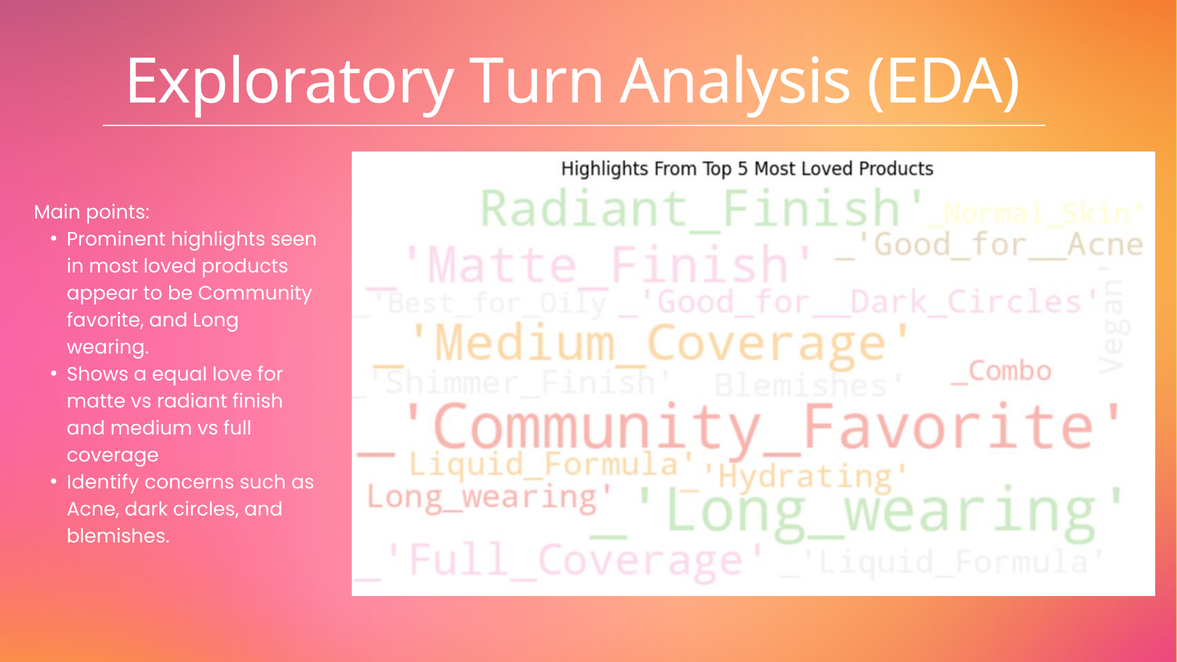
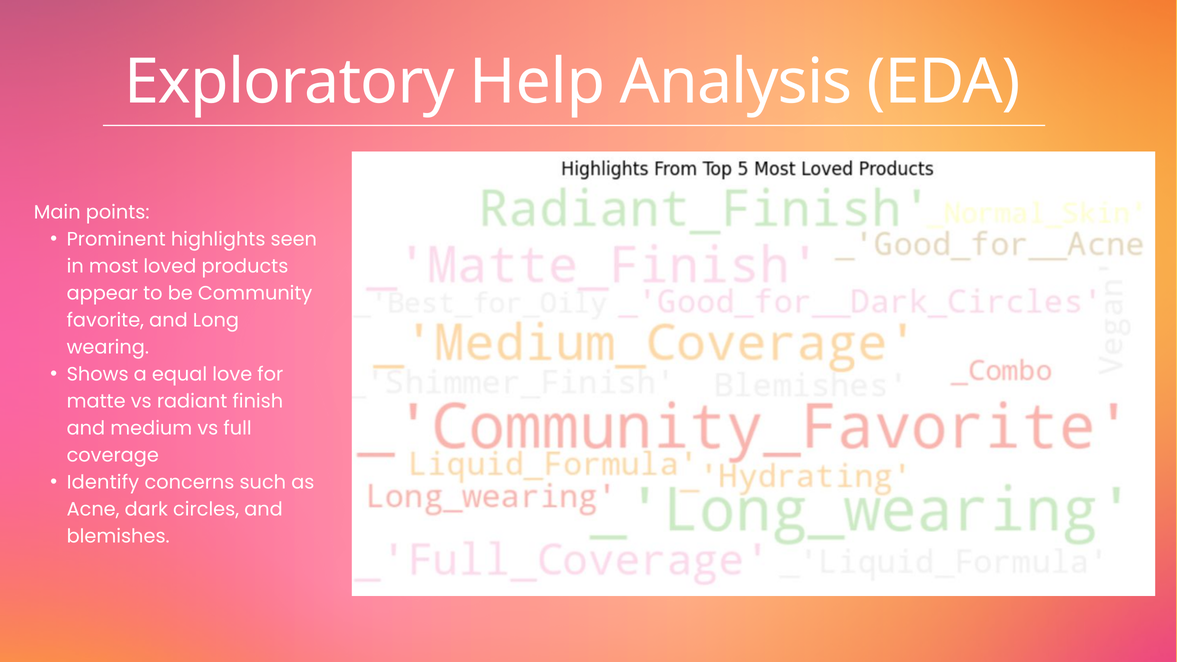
Turn: Turn -> Help
